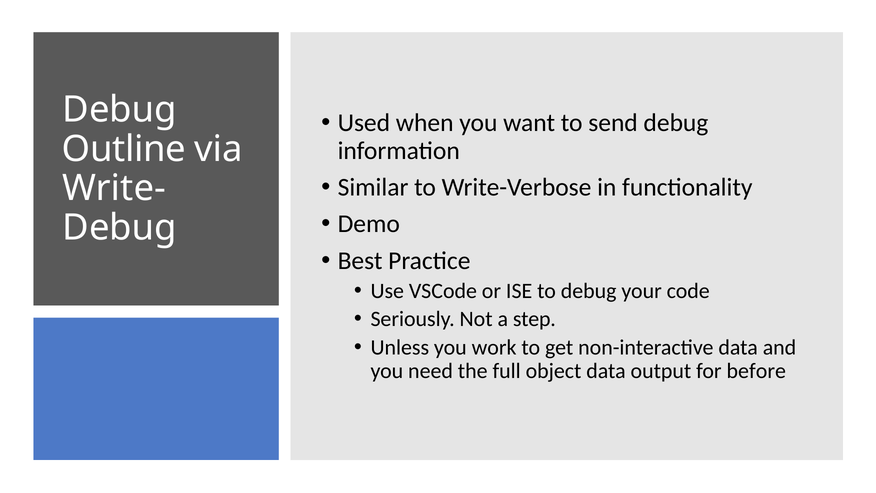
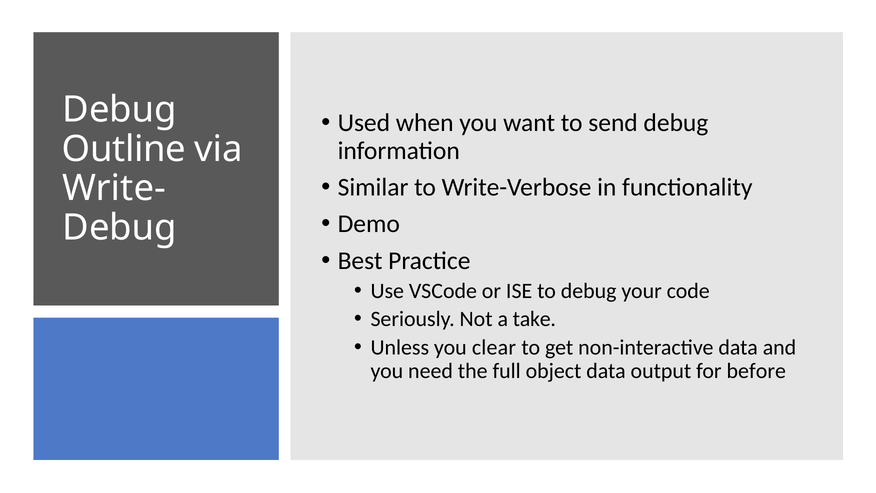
step: step -> take
work: work -> clear
